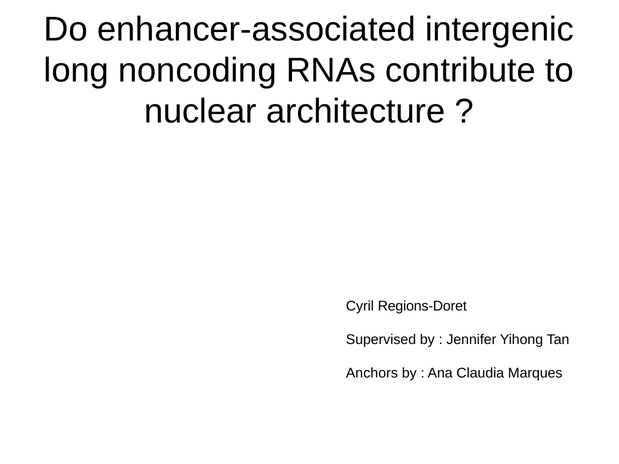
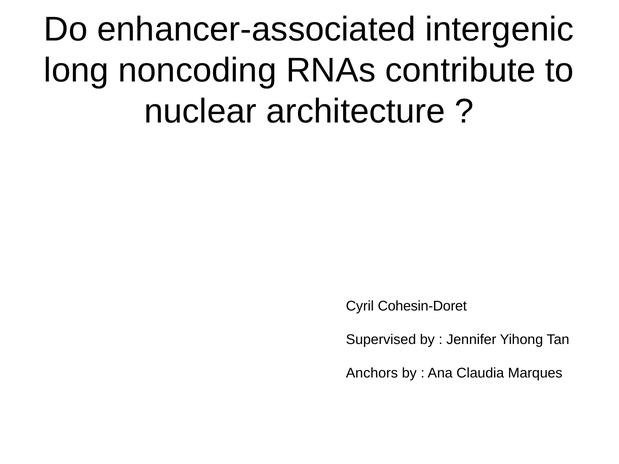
Regions-Doret: Regions-Doret -> Cohesin-Doret
